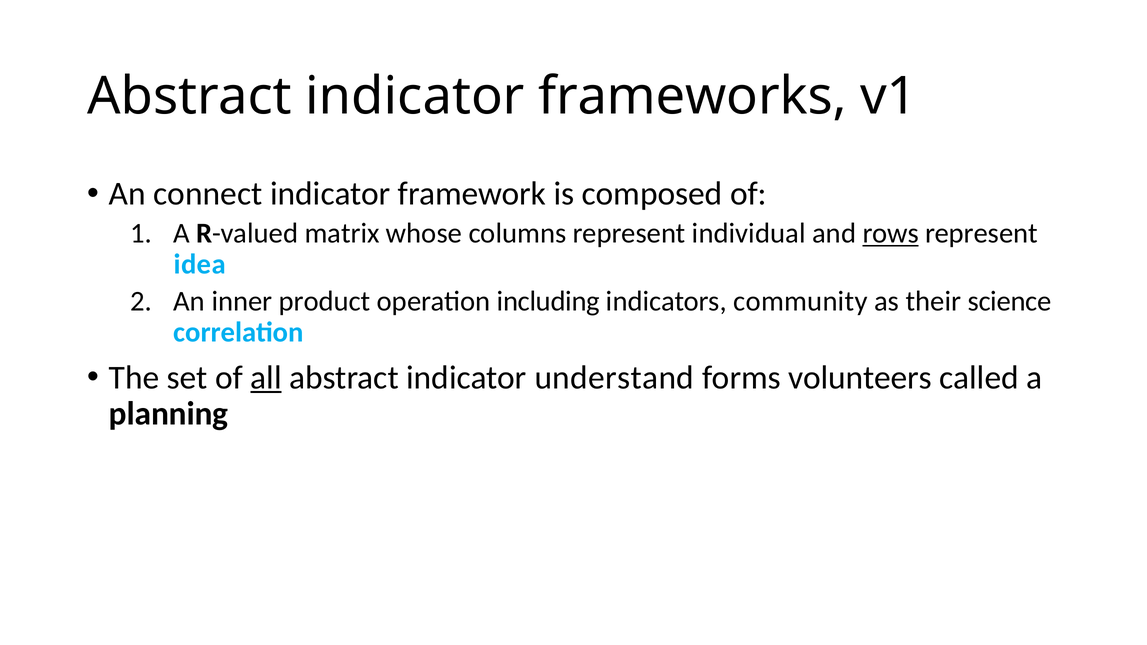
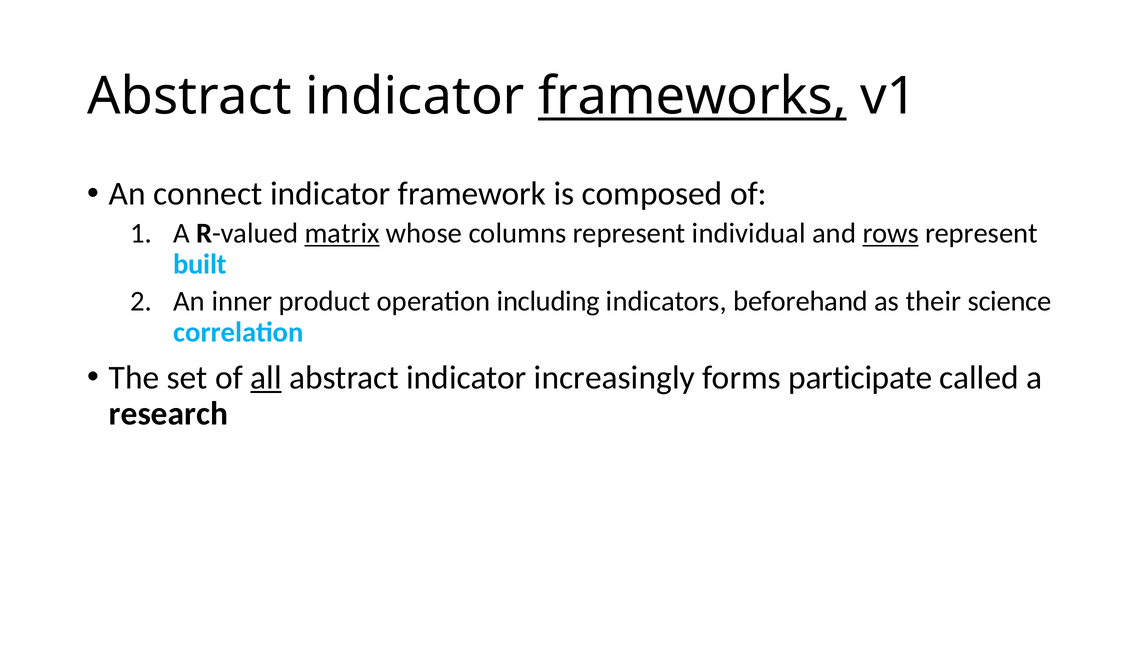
frameworks underline: none -> present
matrix underline: none -> present
idea: idea -> built
community: community -> beforehand
understand: understand -> increasingly
volunteers: volunteers -> participate
planning: planning -> research
